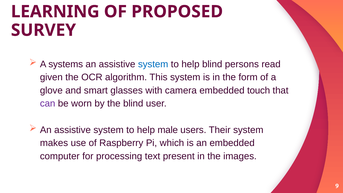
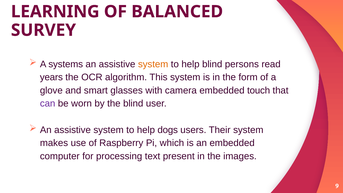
PROPOSED: PROPOSED -> BALANCED
system at (153, 64) colour: blue -> orange
given: given -> years
male: male -> dogs
